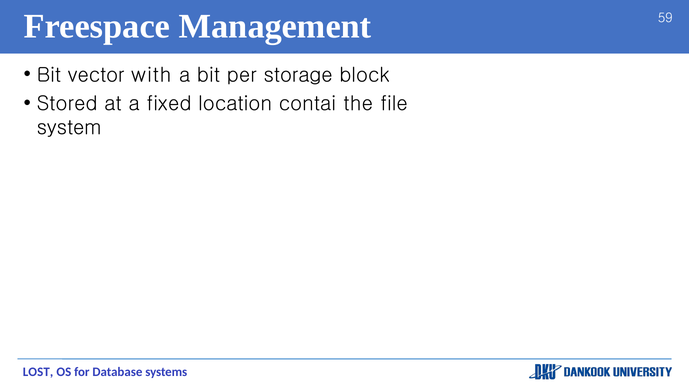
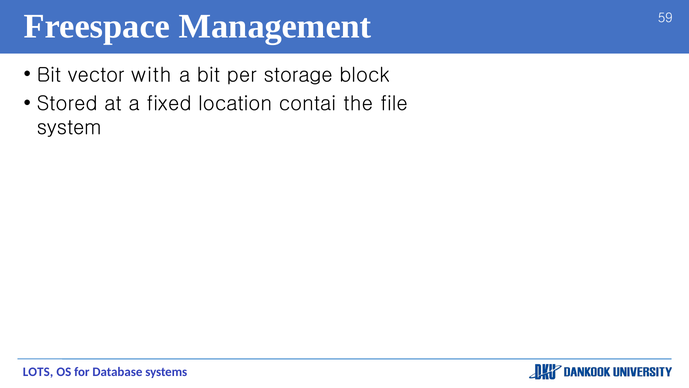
LOST: LOST -> LOTS
